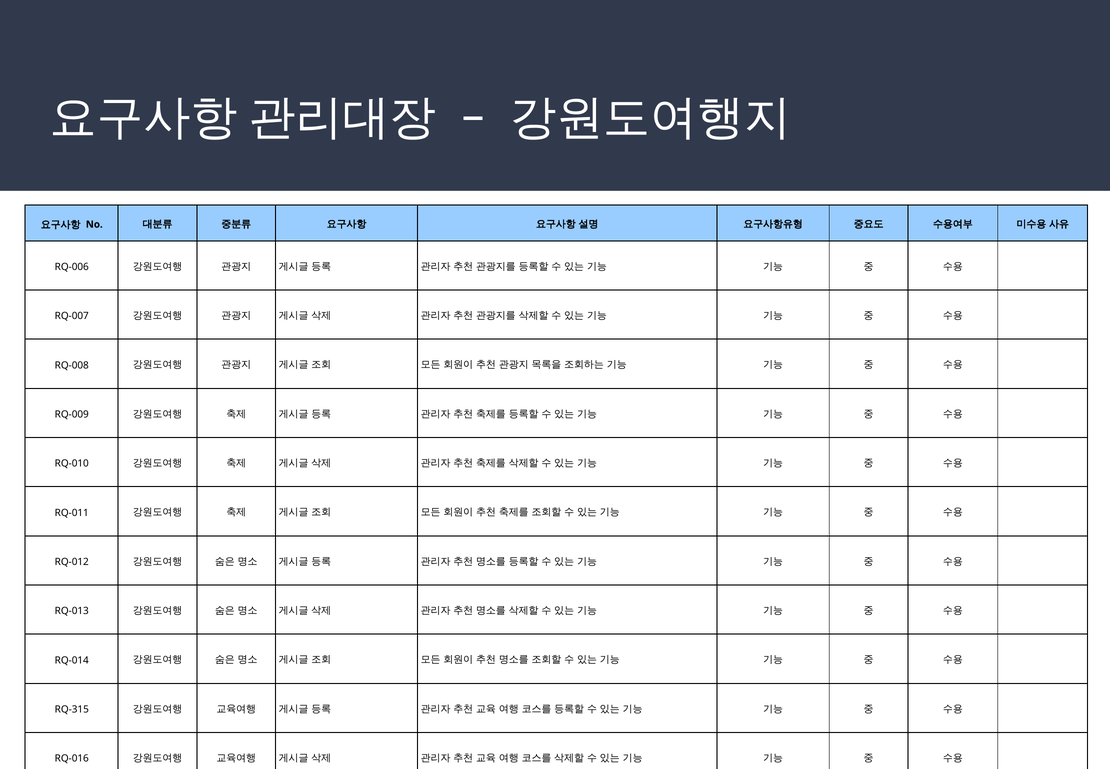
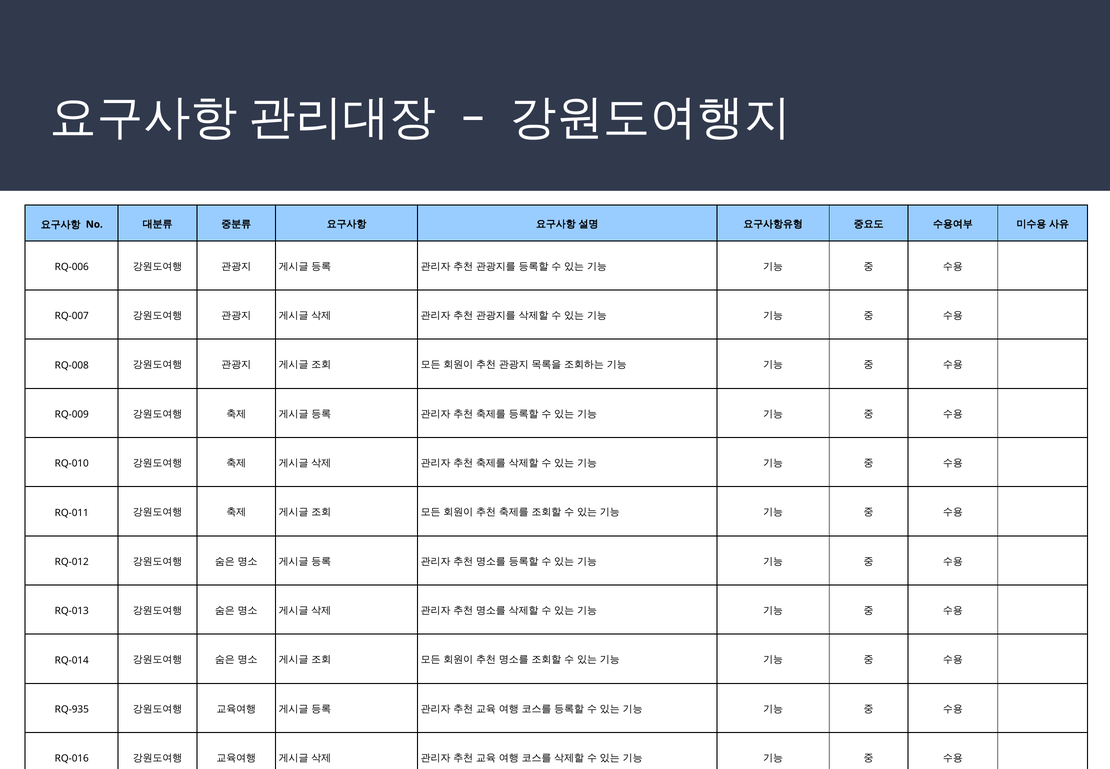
RQ-315: RQ-315 -> RQ-935
